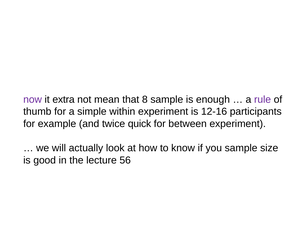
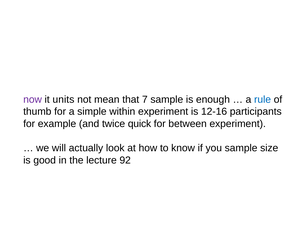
extra: extra -> units
8: 8 -> 7
rule colour: purple -> blue
56: 56 -> 92
